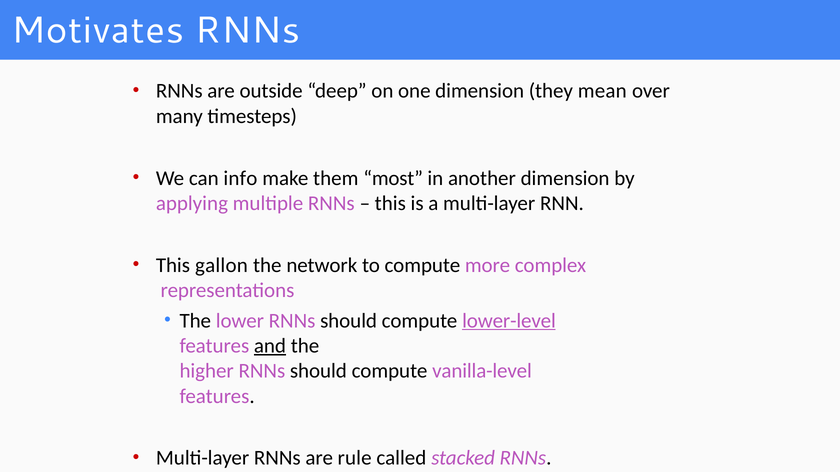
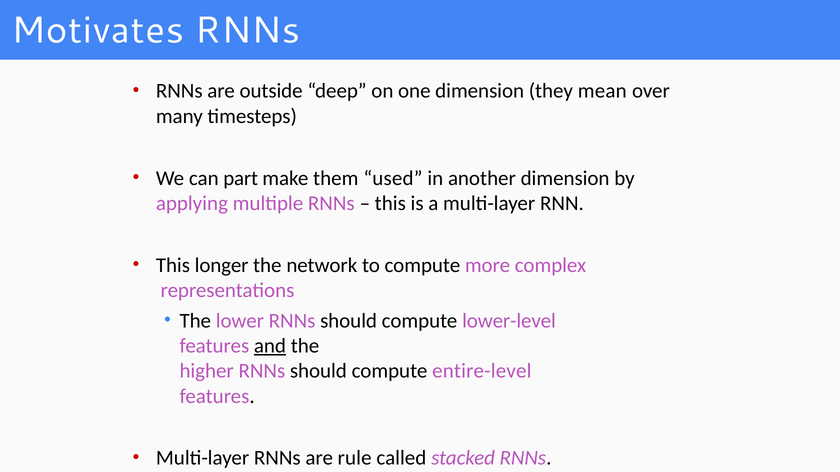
info: info -> part
most: most -> used
gallon: gallon -> longer
lower-level underline: present -> none
vanilla-level: vanilla-level -> entire-level
